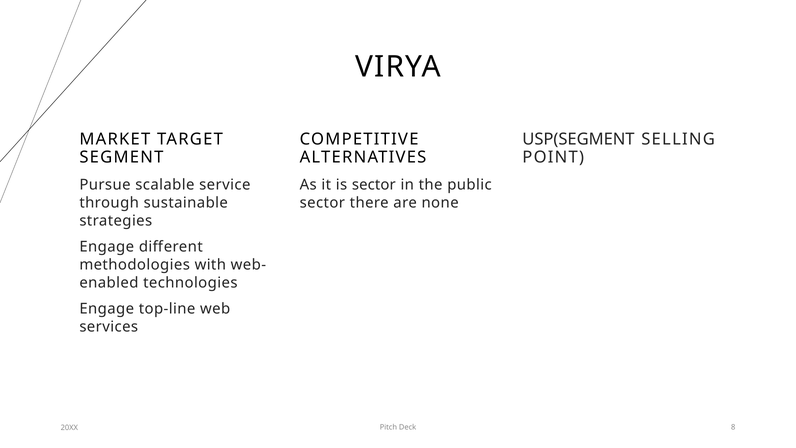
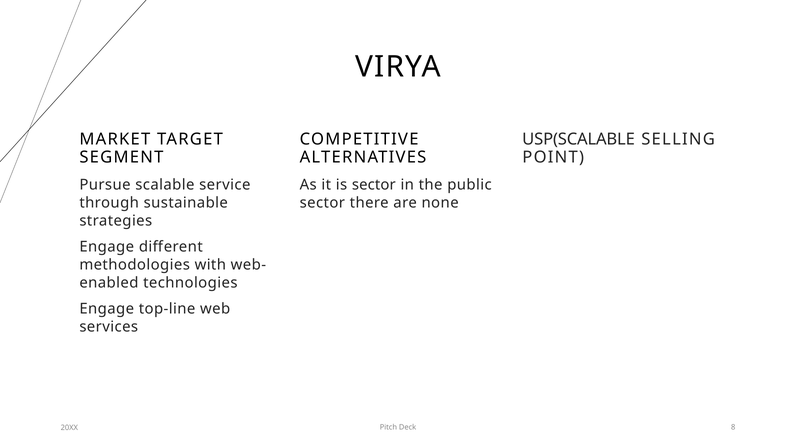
USP(SEGMENT: USP(SEGMENT -> USP(SCALABLE
